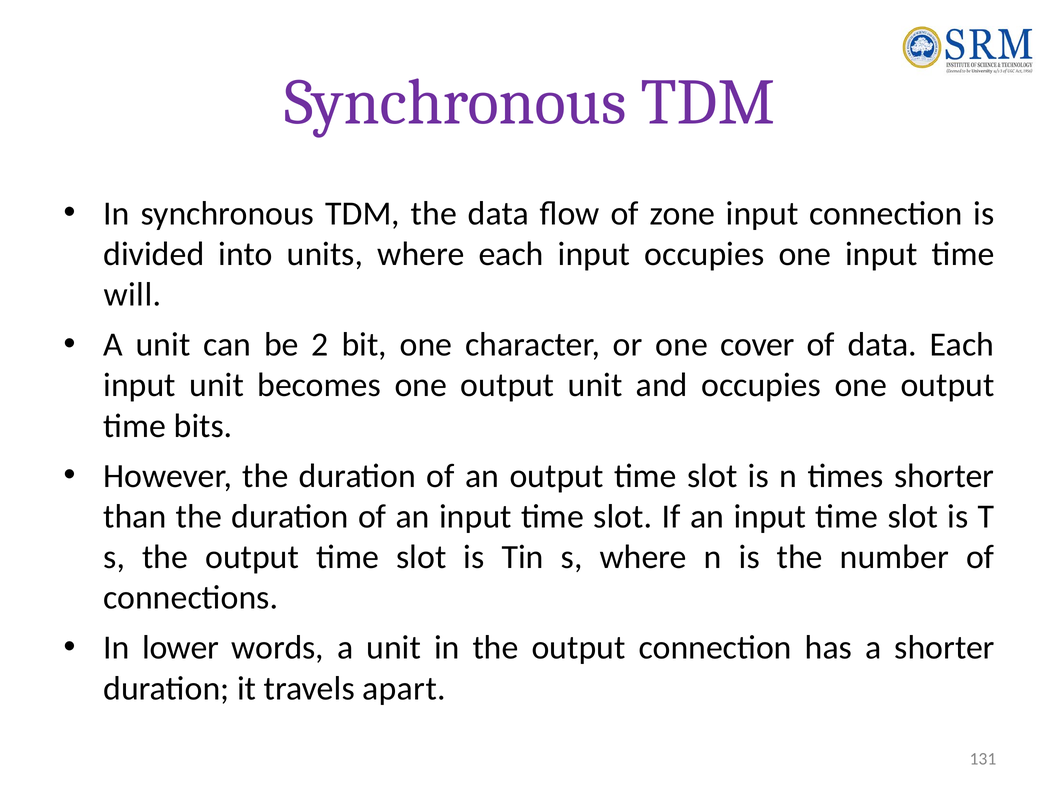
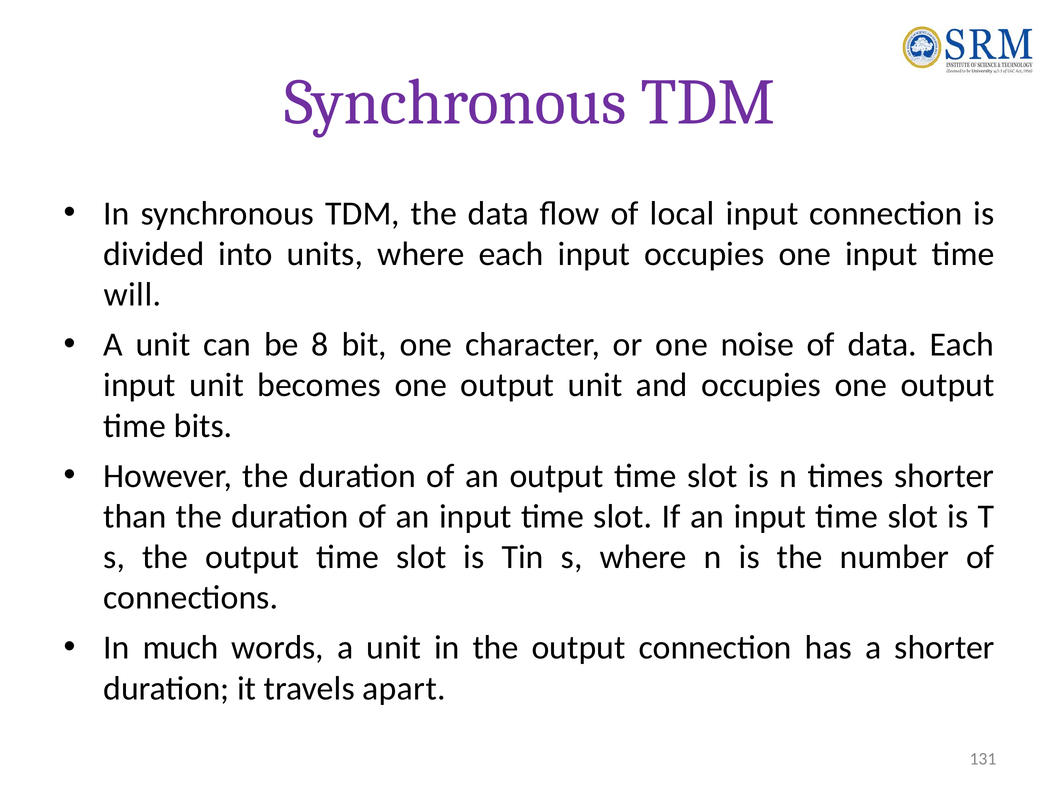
zone: zone -> local
2: 2 -> 8
cover: cover -> noise
lower: lower -> much
